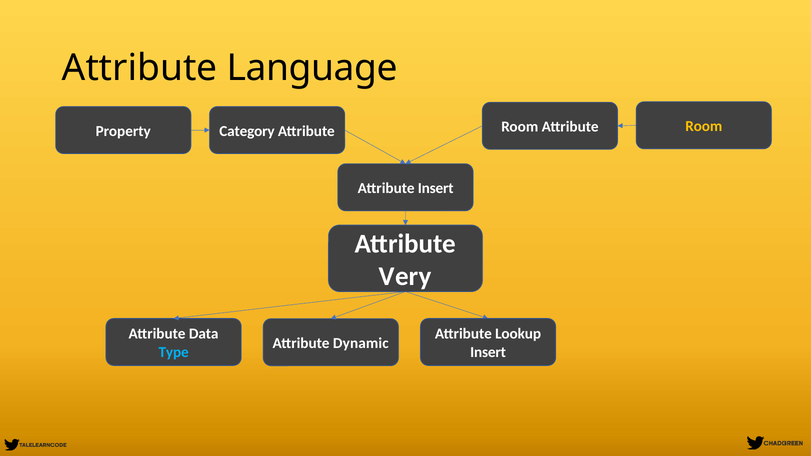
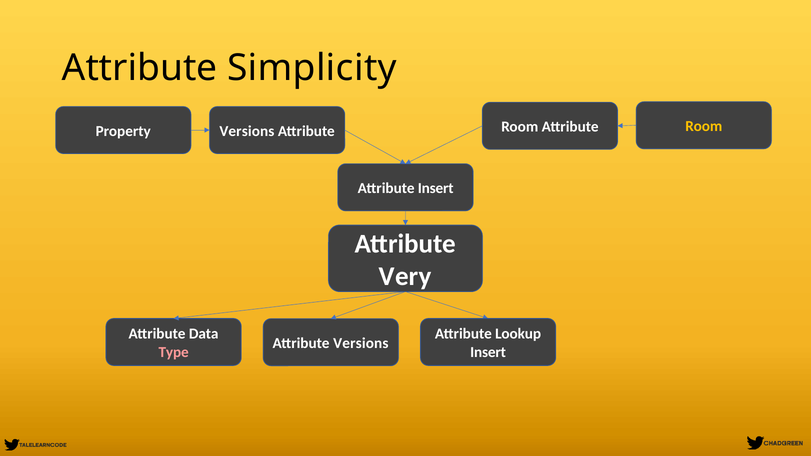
Language: Language -> Simplicity
Category at (247, 131): Category -> Versions
Dynamic at (361, 343): Dynamic -> Versions
Type colour: light blue -> pink
